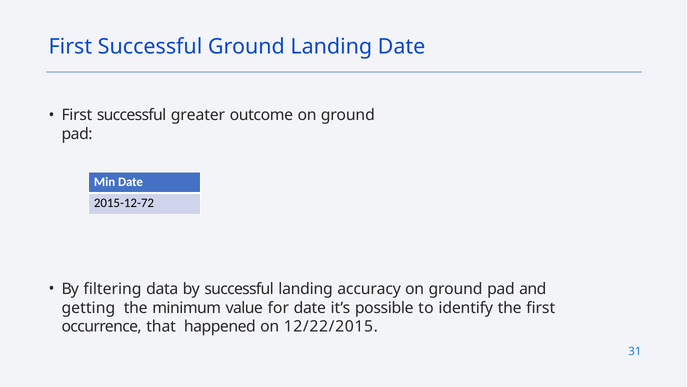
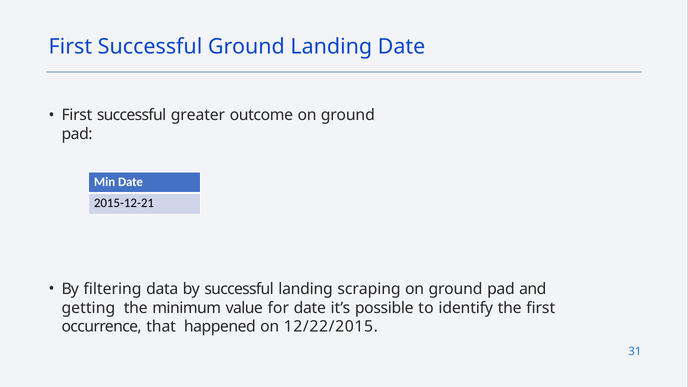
2015-12-72: 2015-12-72 -> 2015-12-21
accuracy: accuracy -> scraping
